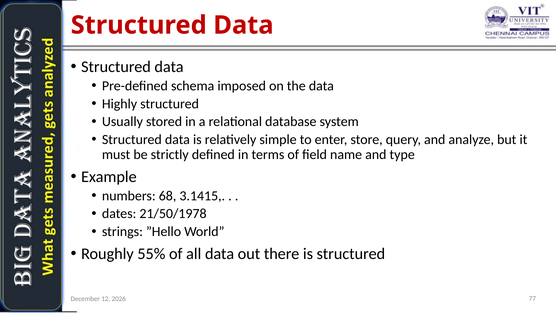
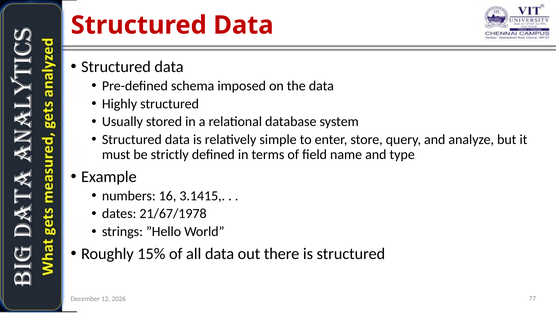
68: 68 -> 16
21/50/1978: 21/50/1978 -> 21/67/1978
55%: 55% -> 15%
